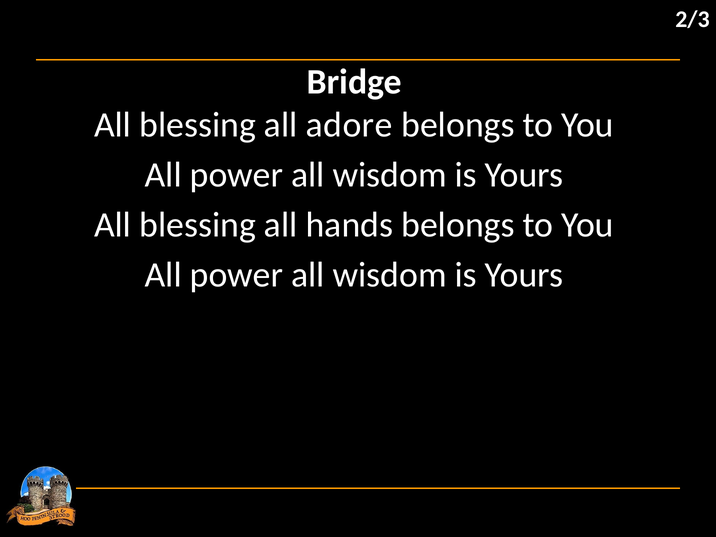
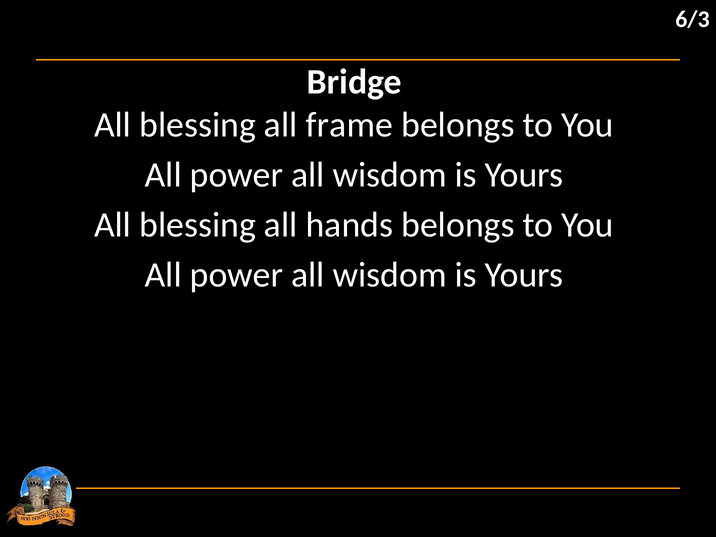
2/3: 2/3 -> 6/3
adore: adore -> frame
